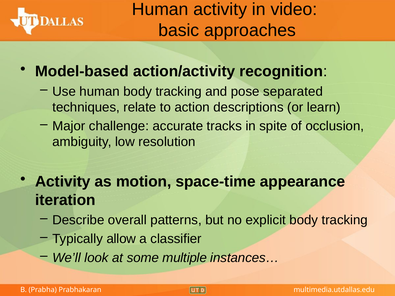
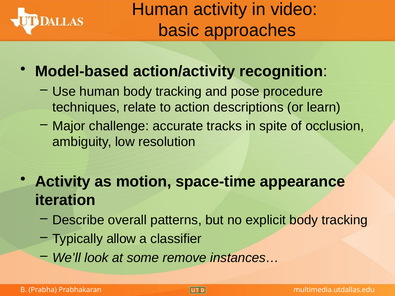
separated: separated -> procedure
multiple: multiple -> remove
